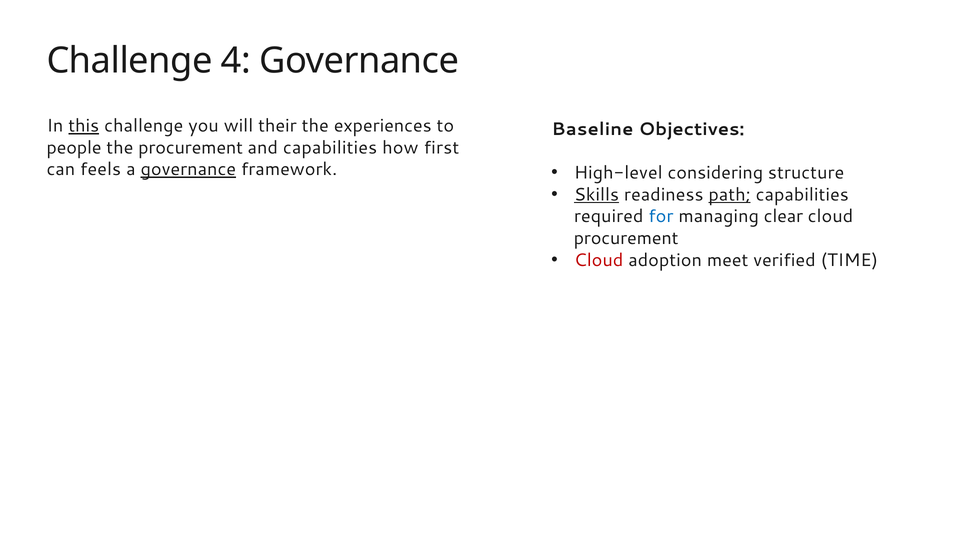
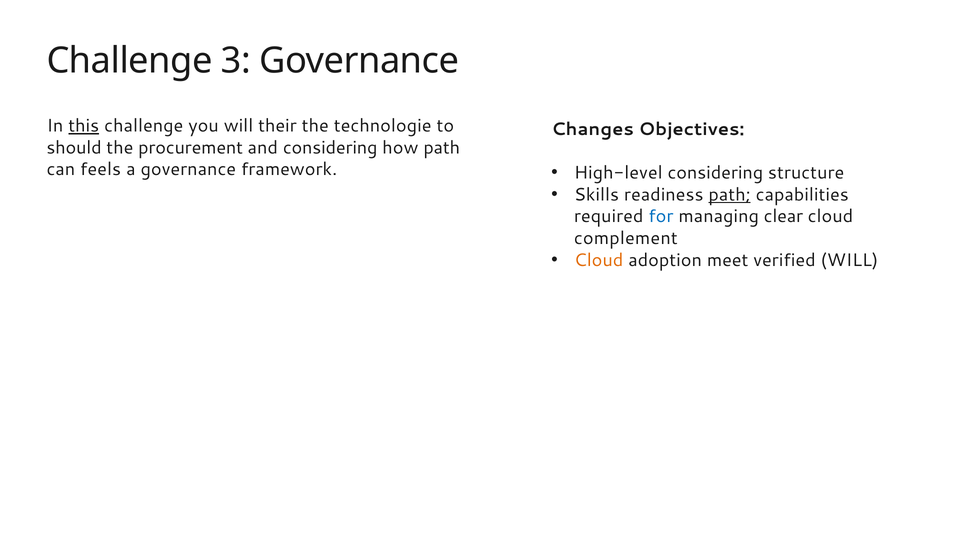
4: 4 -> 3
experiences: experiences -> technologie
Baseline: Baseline -> Changes
people: people -> should
and capabilities: capabilities -> considering
how first: first -> path
governance at (188, 169) underline: present -> none
Skills underline: present -> none
procurement at (626, 238): procurement -> complement
Cloud at (599, 260) colour: red -> orange
verified TIME: TIME -> WILL
